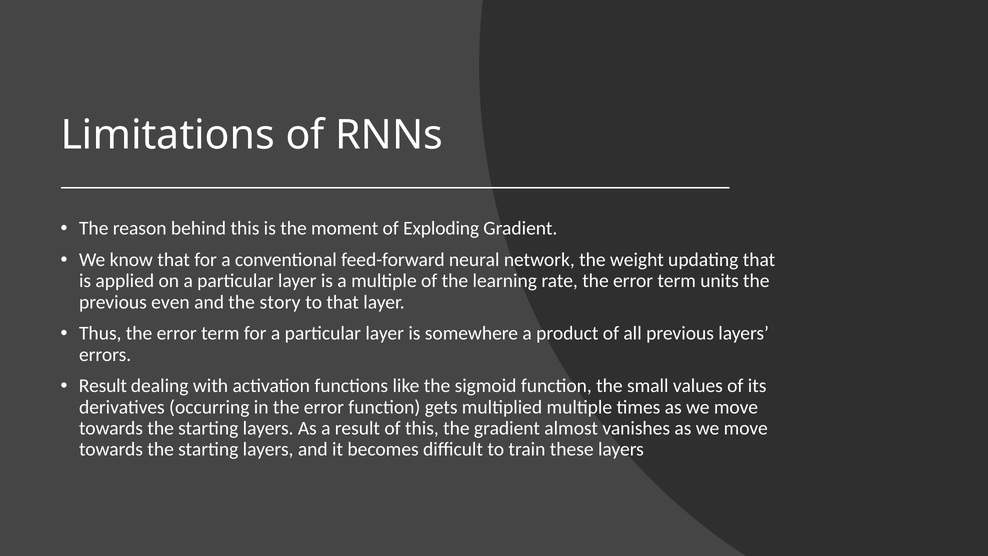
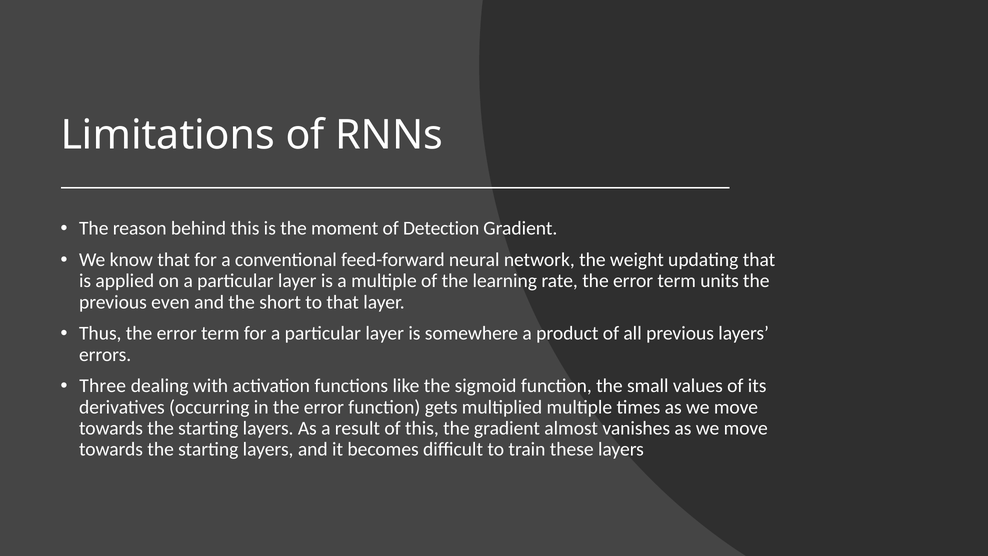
Exploding: Exploding -> Detection
story: story -> short
Result at (103, 386): Result -> Three
